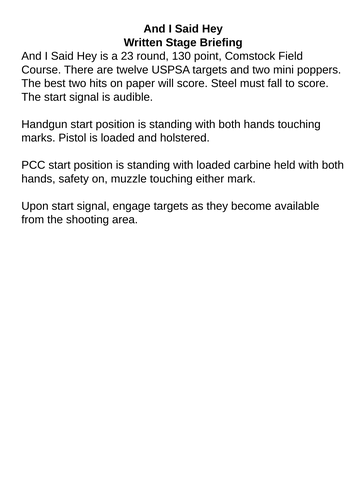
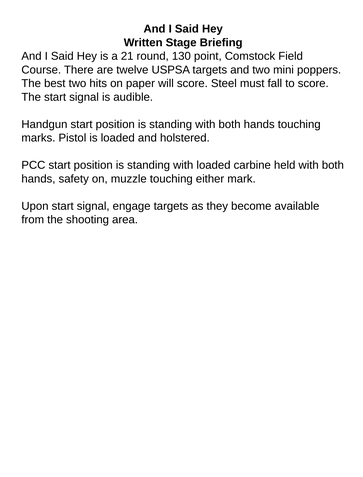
23: 23 -> 21
